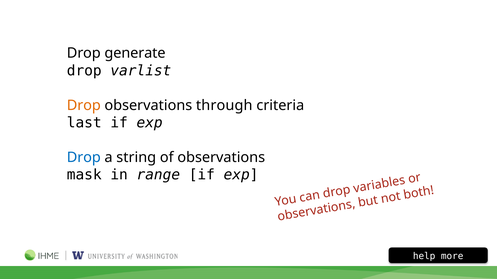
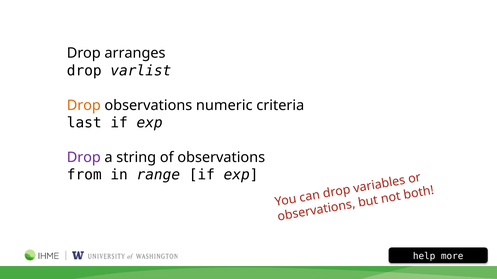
generate: generate -> arranges
through: through -> numeric
Drop at (84, 158) colour: blue -> purple
mask: mask -> from
